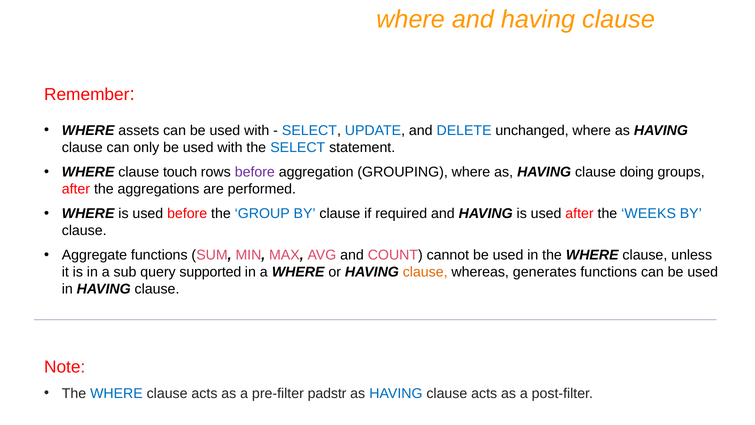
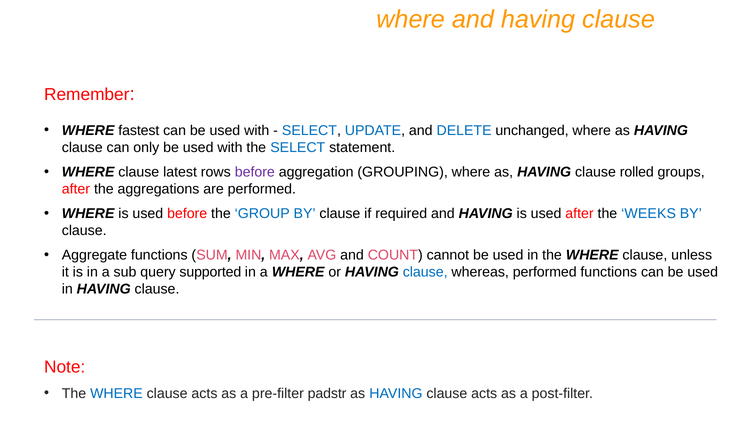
assets: assets -> fastest
touch: touch -> latest
doing: doing -> rolled
clause at (425, 272) colour: orange -> blue
whereas generates: generates -> performed
